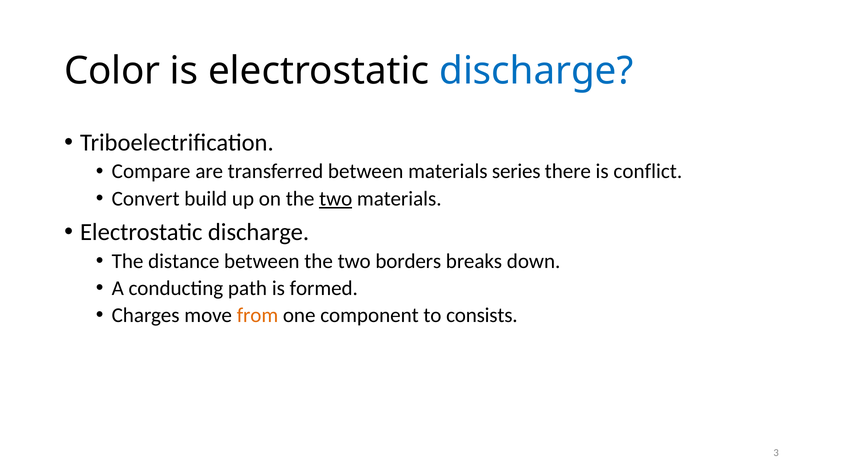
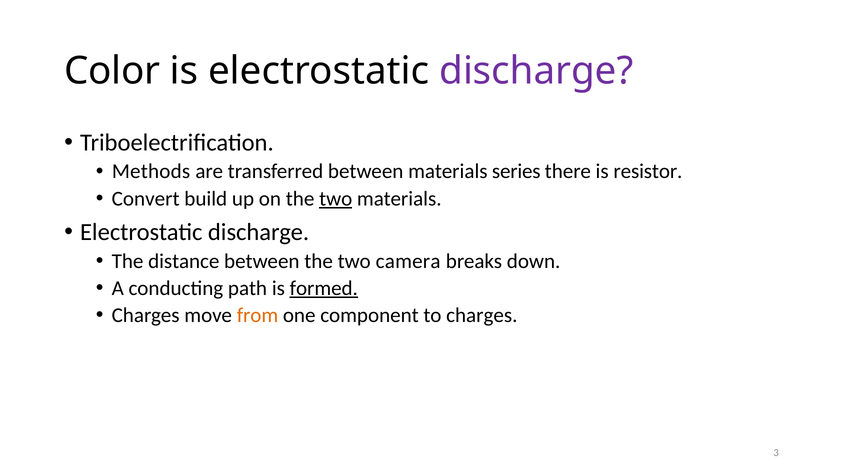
discharge at (536, 71) colour: blue -> purple
Compare: Compare -> Methods
conflict: conflict -> resistor
borders: borders -> camera
formed underline: none -> present
to consists: consists -> charges
